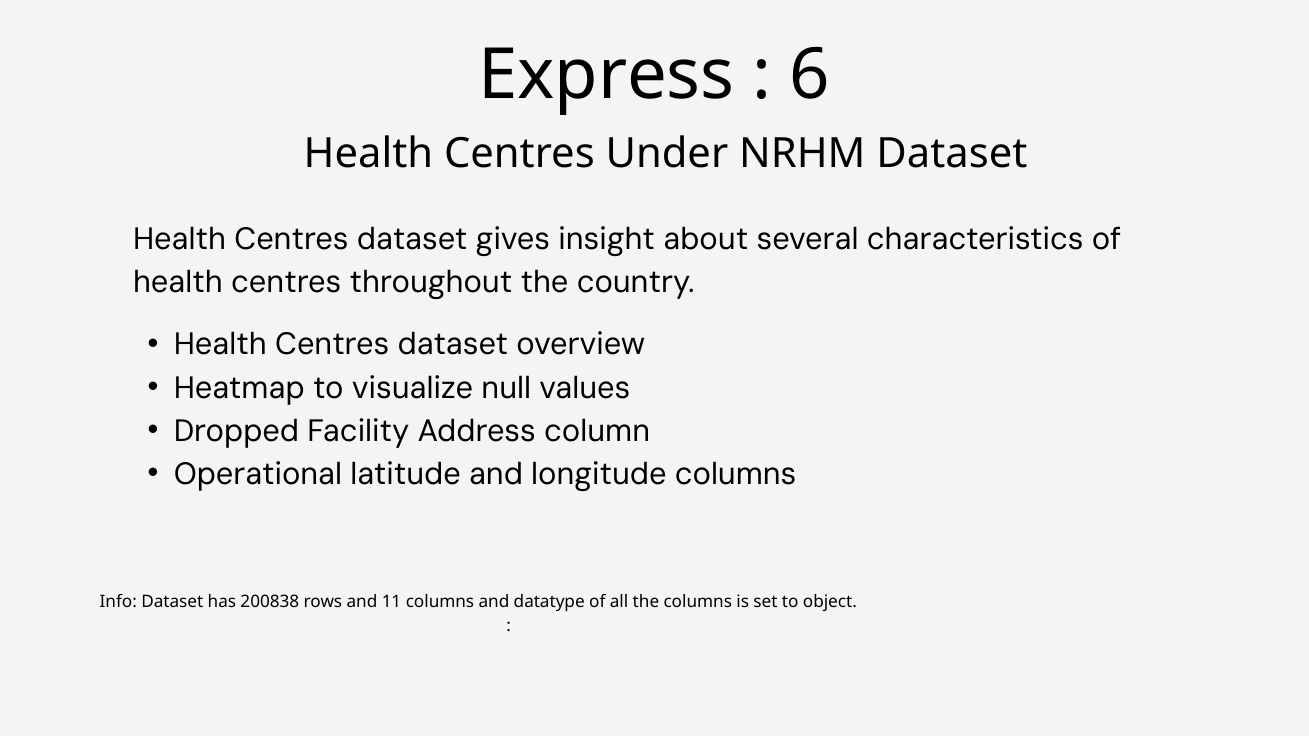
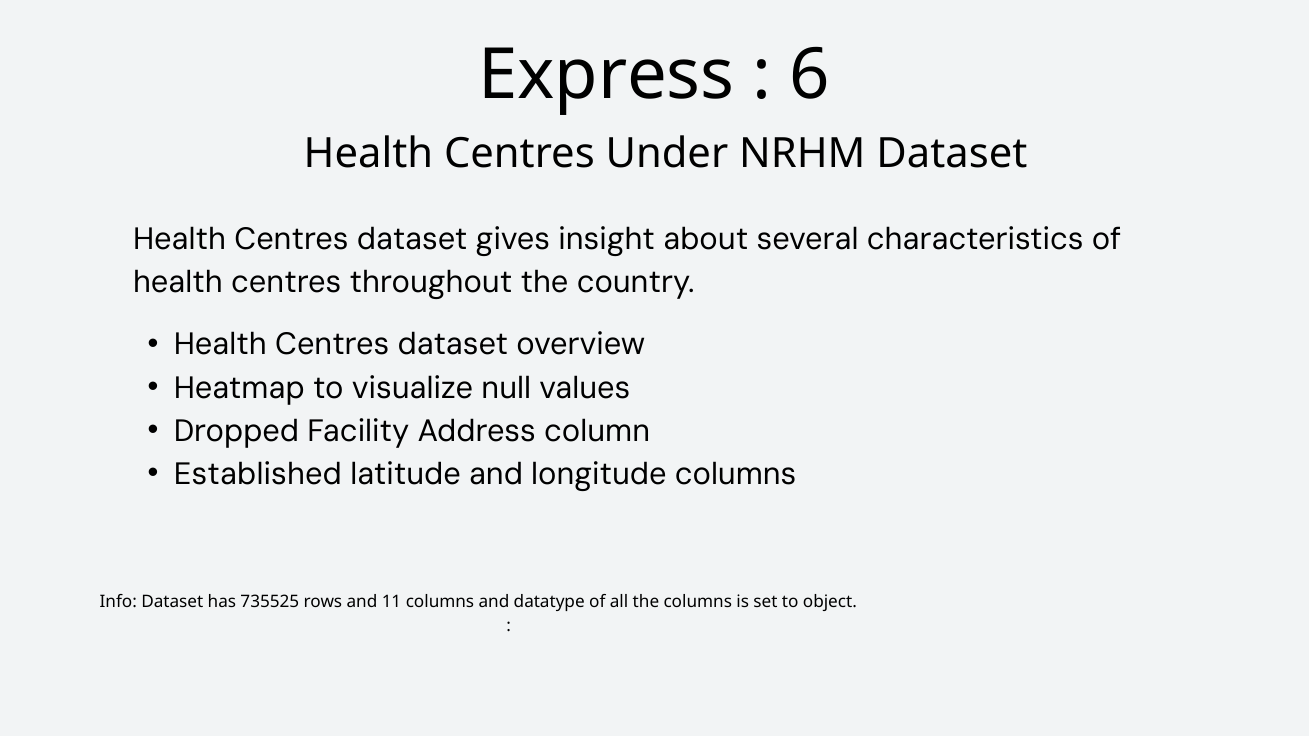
Operational: Operational -> Established
200838: 200838 -> 735525
